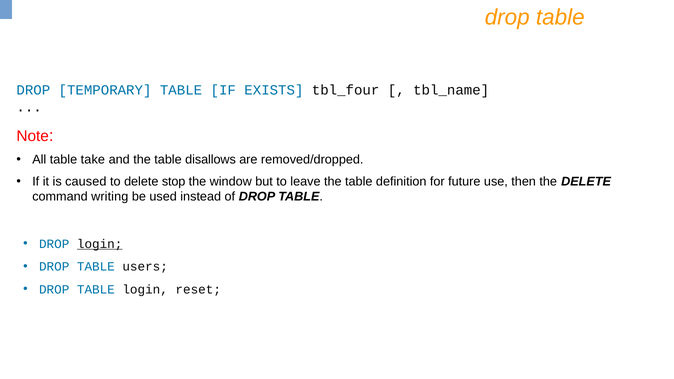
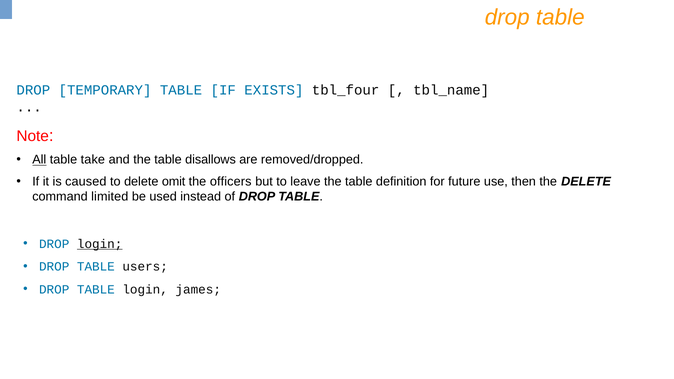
All underline: none -> present
stop: stop -> omit
window: window -> officers
writing: writing -> limited
reset: reset -> james
